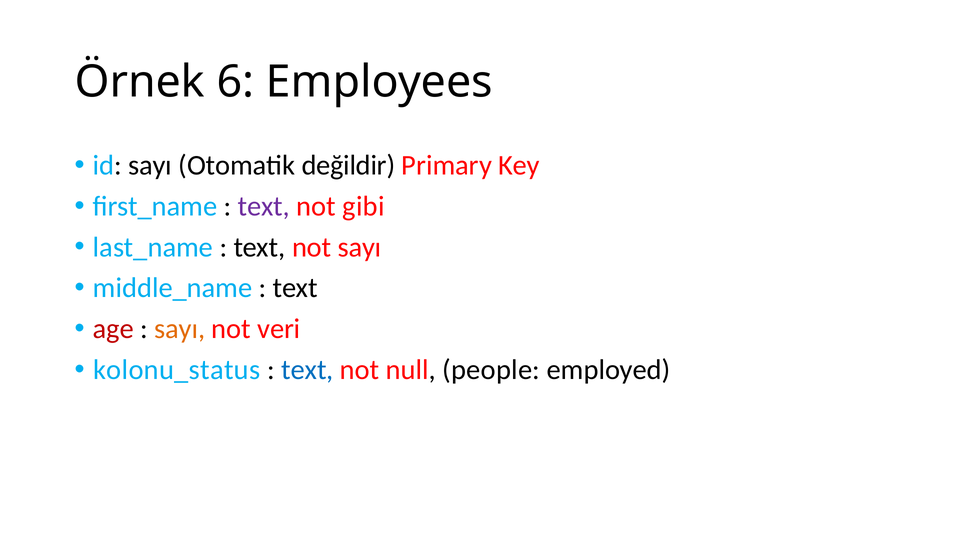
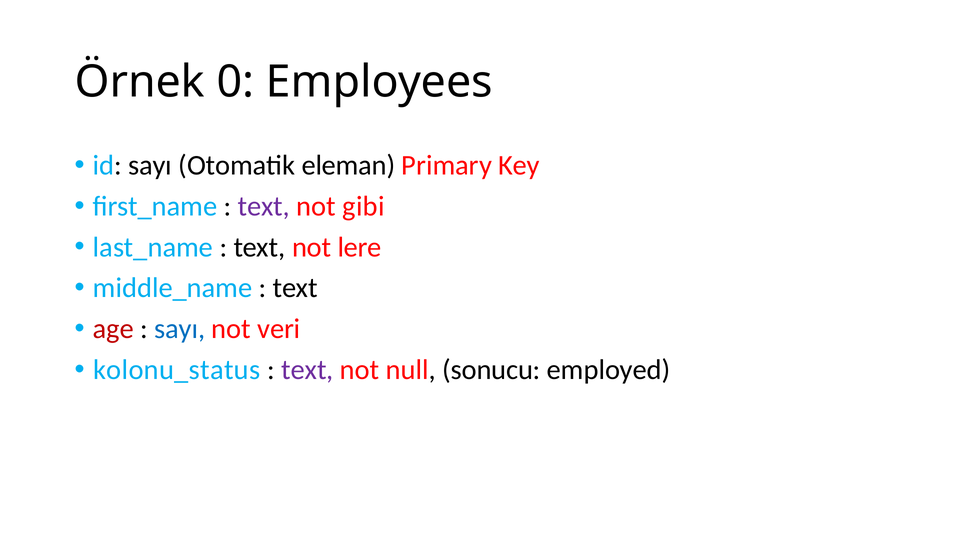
6: 6 -> 0
değildir: değildir -> eleman
not sayı: sayı -> lere
sayı at (180, 329) colour: orange -> blue
text at (307, 370) colour: blue -> purple
people: people -> sonucu
